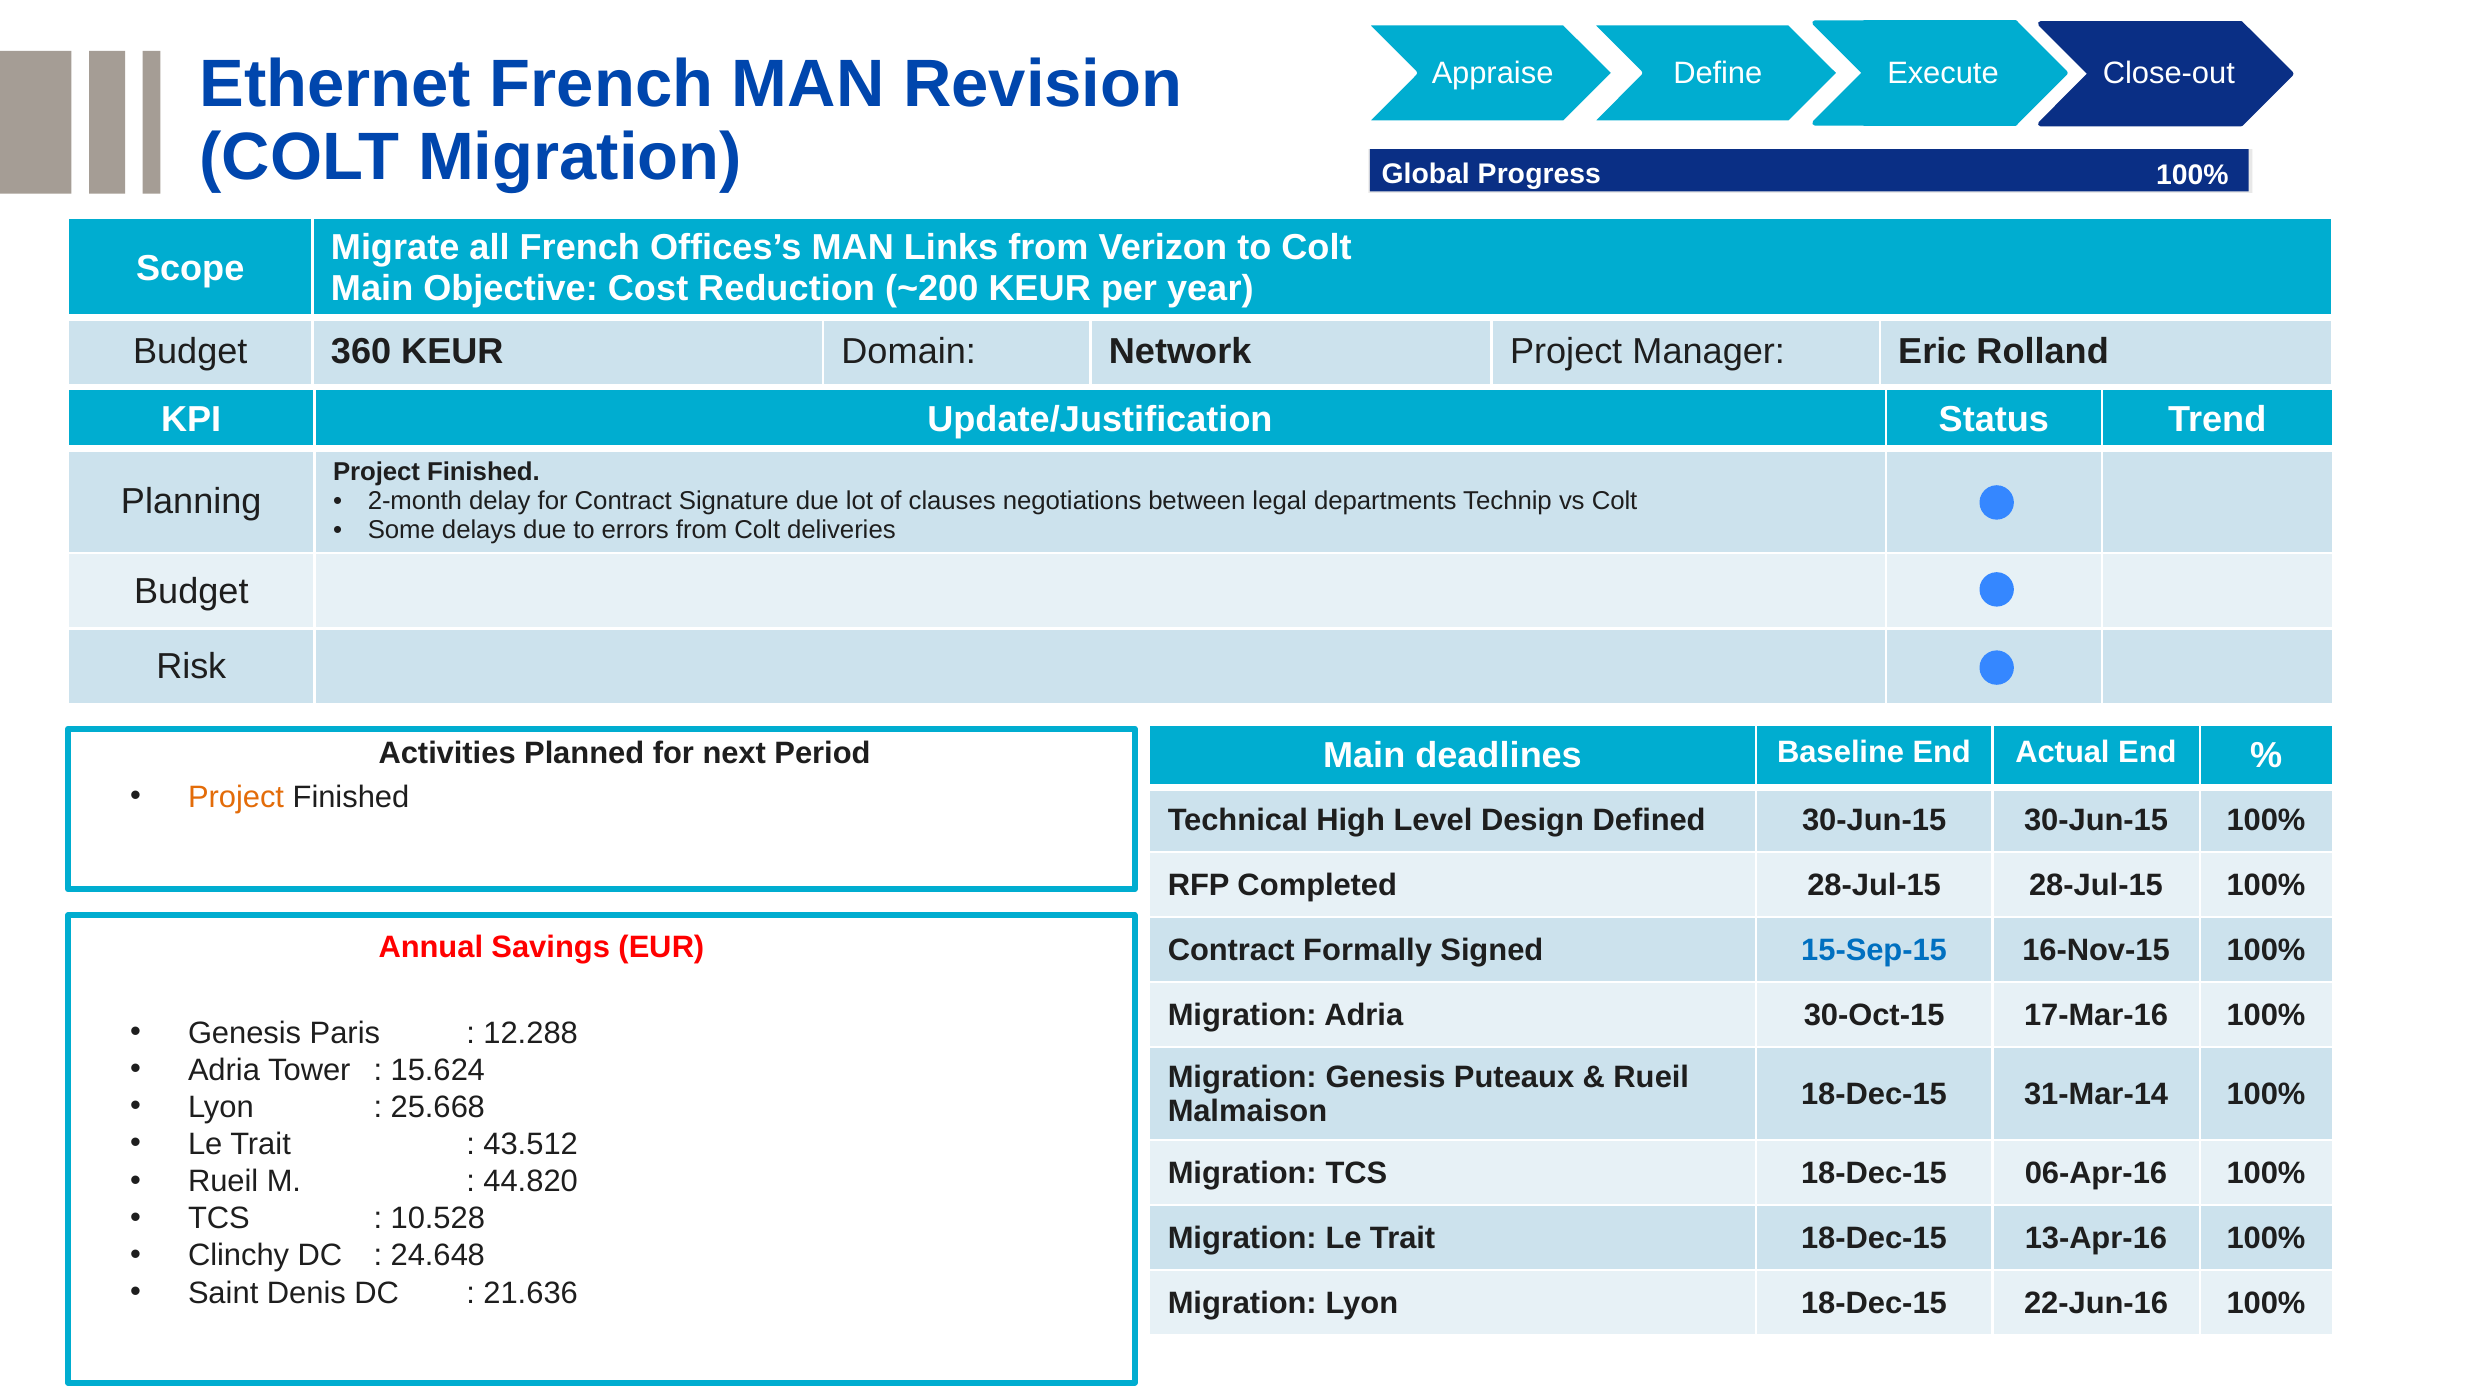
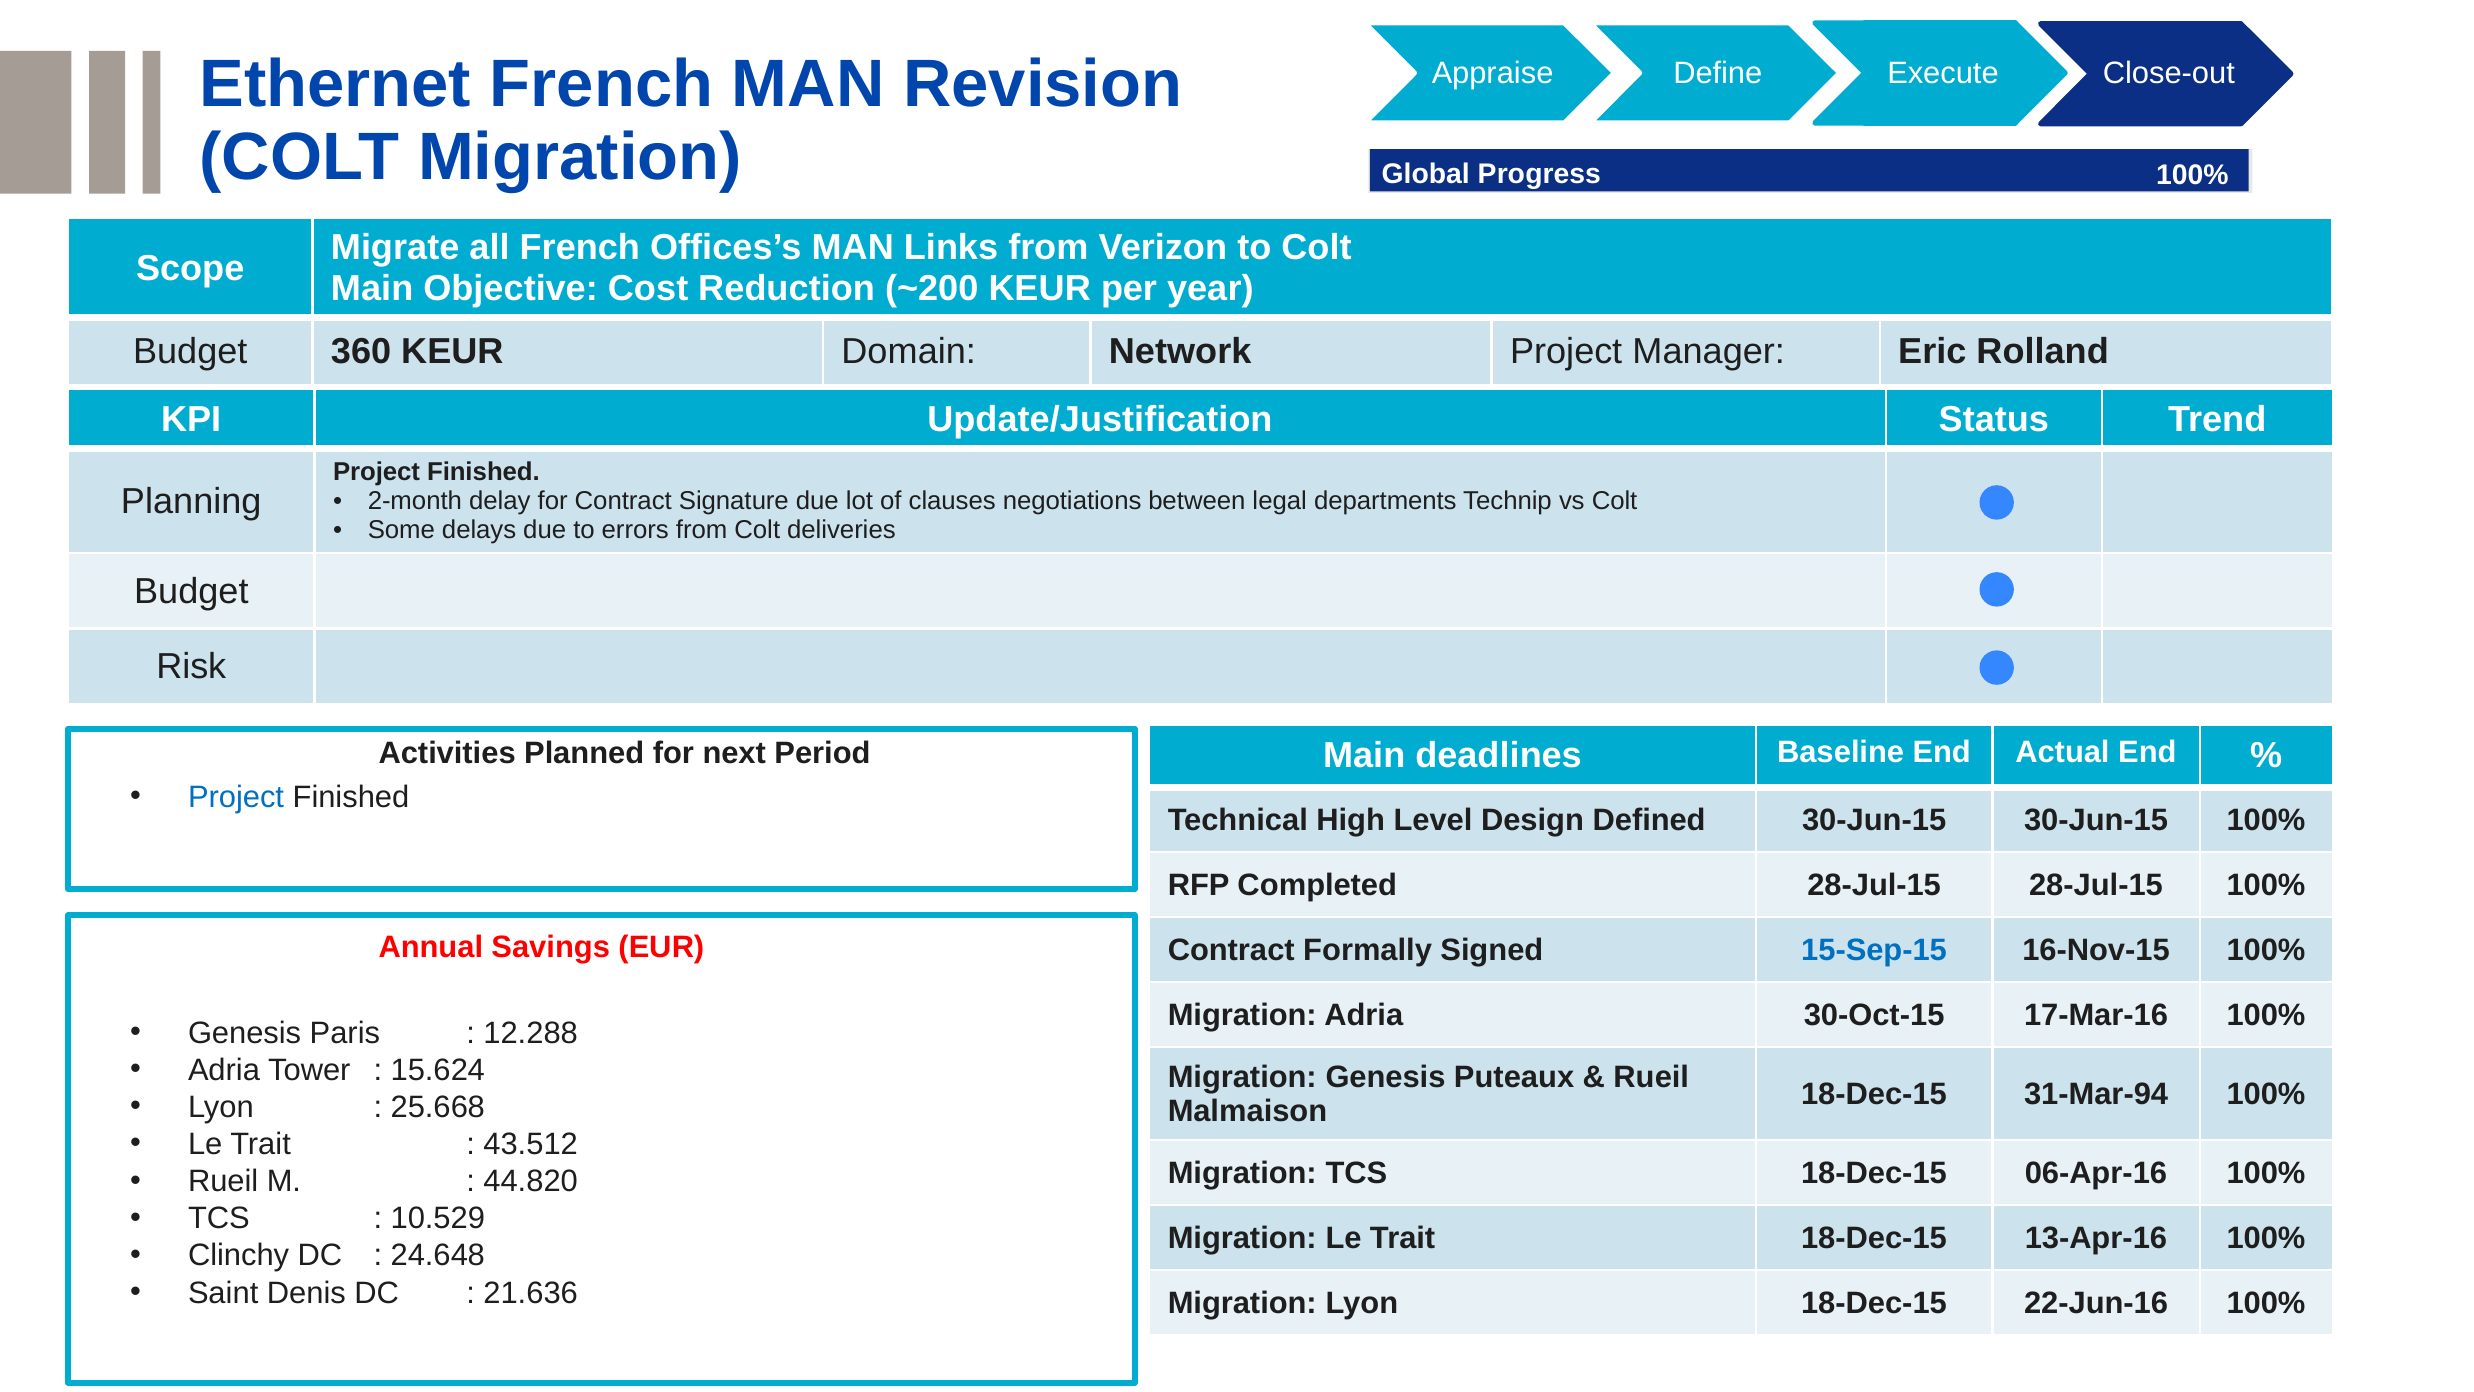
Project at (236, 797) colour: orange -> blue
31-Mar-14: 31-Mar-14 -> 31-Mar-94
10.528: 10.528 -> 10.529
